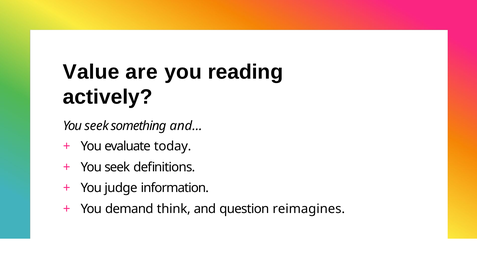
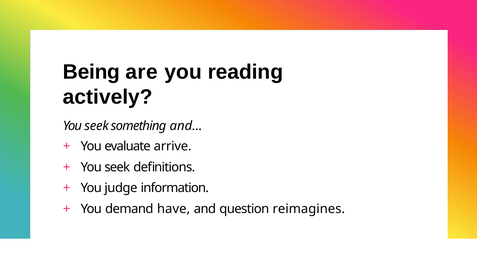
Value: Value -> Being
today: today -> arrive
think: think -> have
